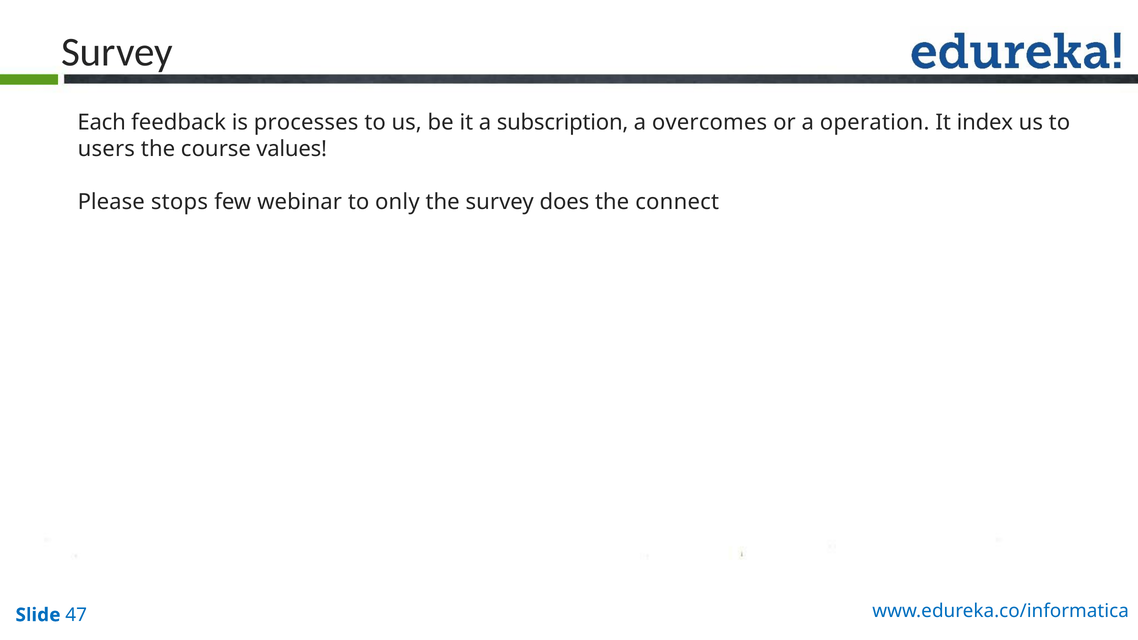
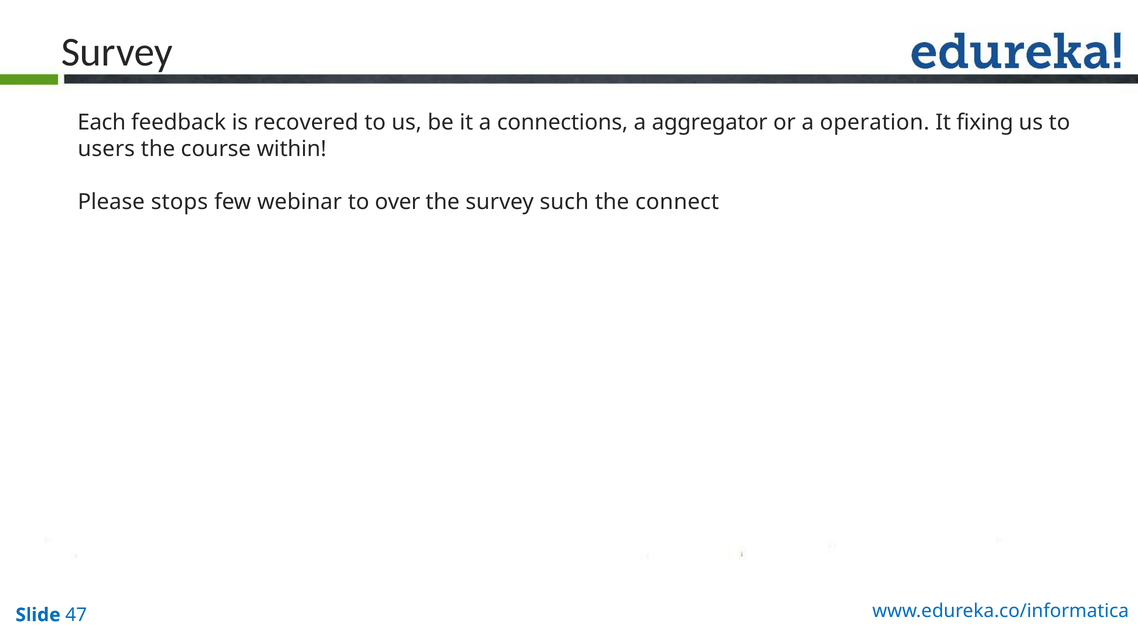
processes: processes -> recovered
subscription: subscription -> connections
overcomes: overcomes -> aggregator
index: index -> fixing
values: values -> within
only: only -> over
does: does -> such
